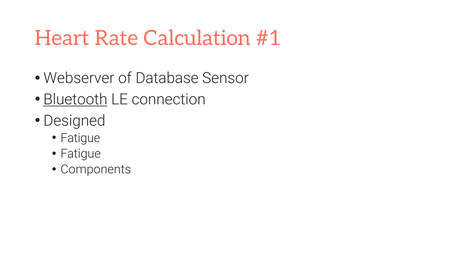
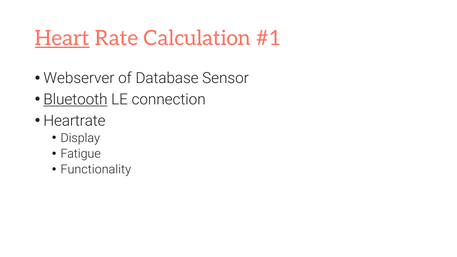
Heart underline: none -> present
Designed: Designed -> Heartrate
Fatigue at (80, 138): Fatigue -> Display
Components: Components -> Functionality
